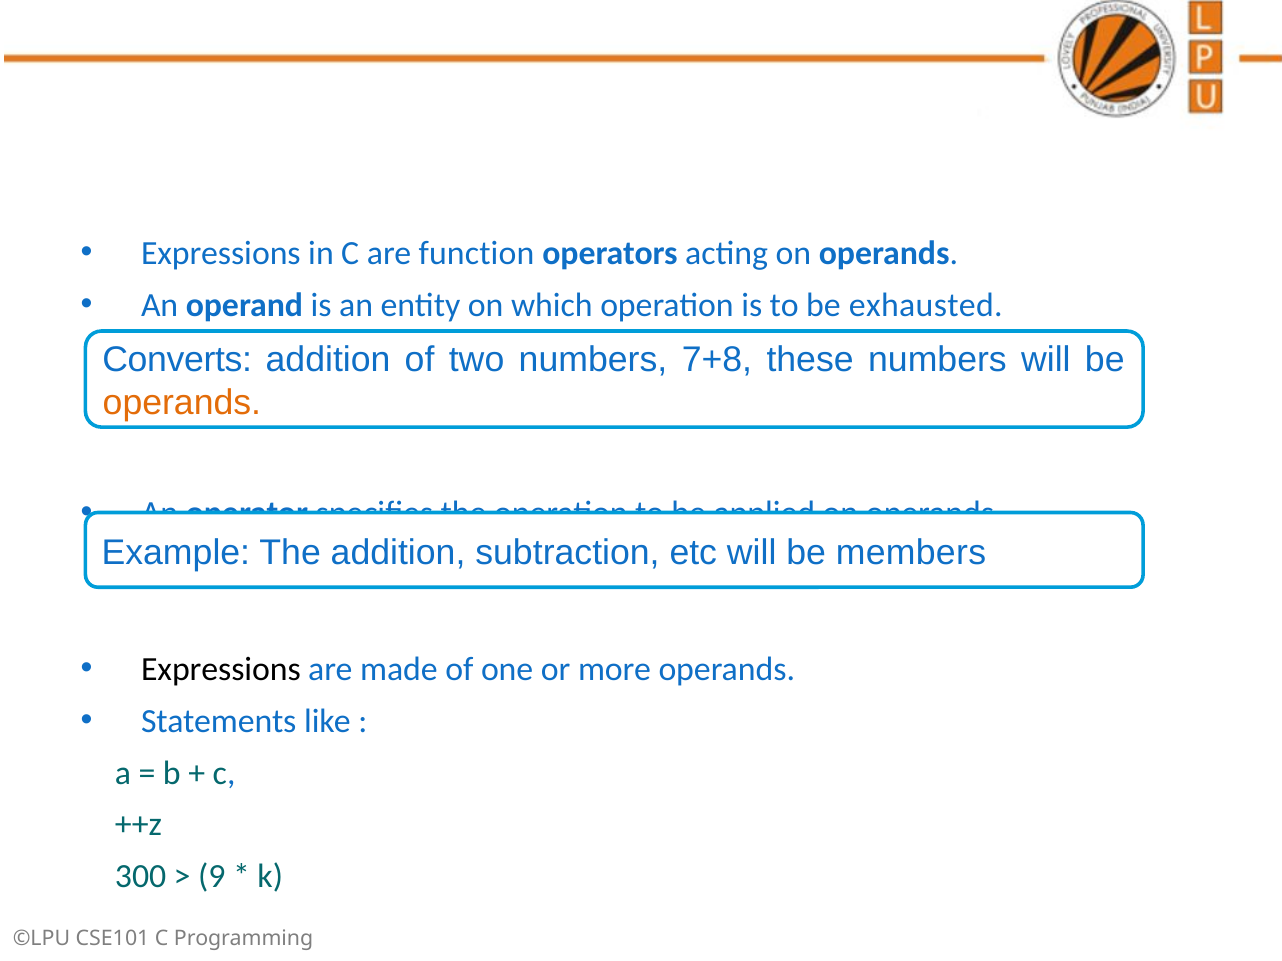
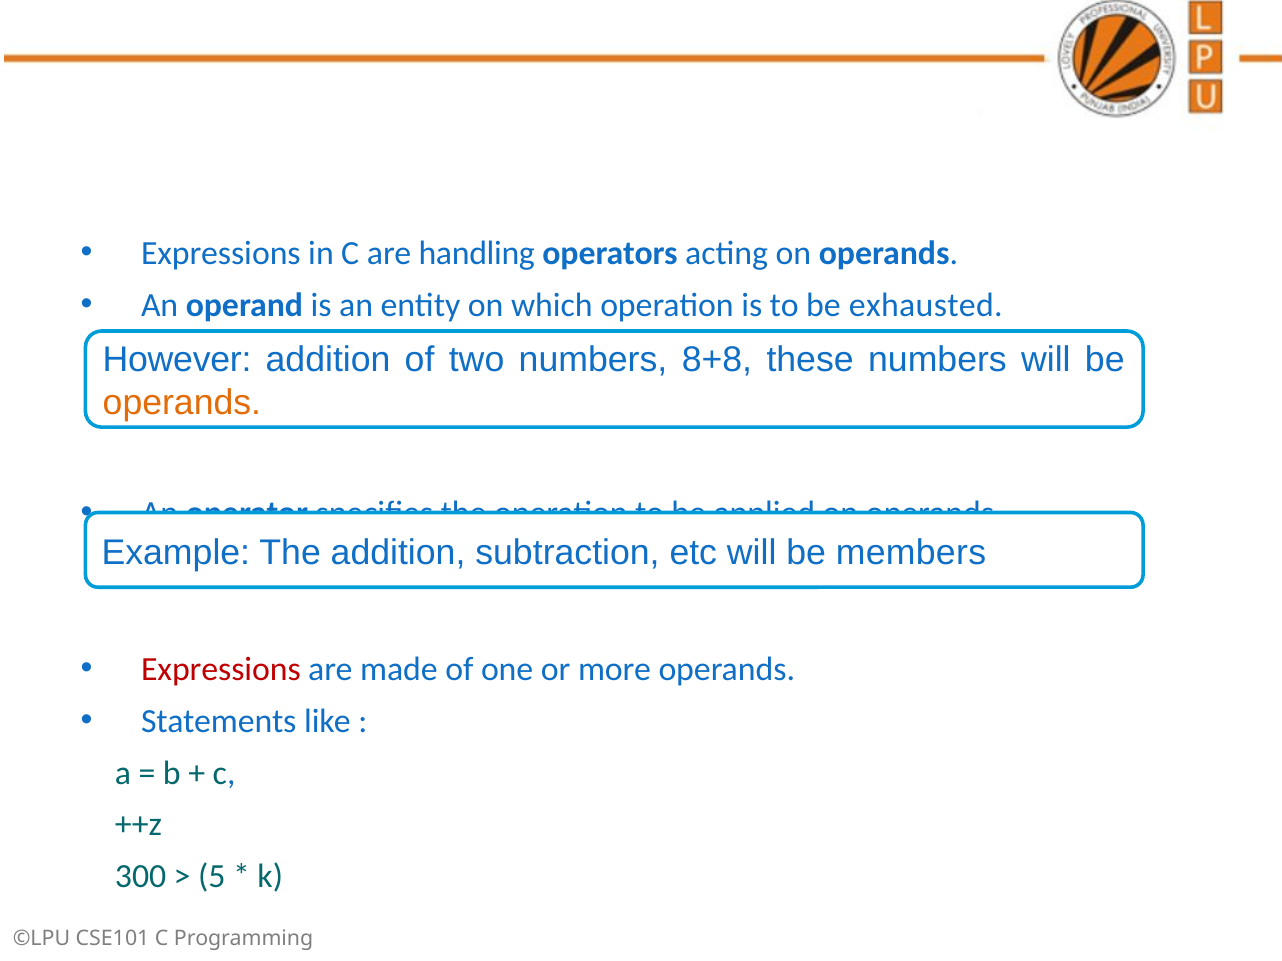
function: function -> handling
Converts: Converts -> However
7+8: 7+8 -> 8+8
Expressions at (221, 669) colour: black -> red
9: 9 -> 5
